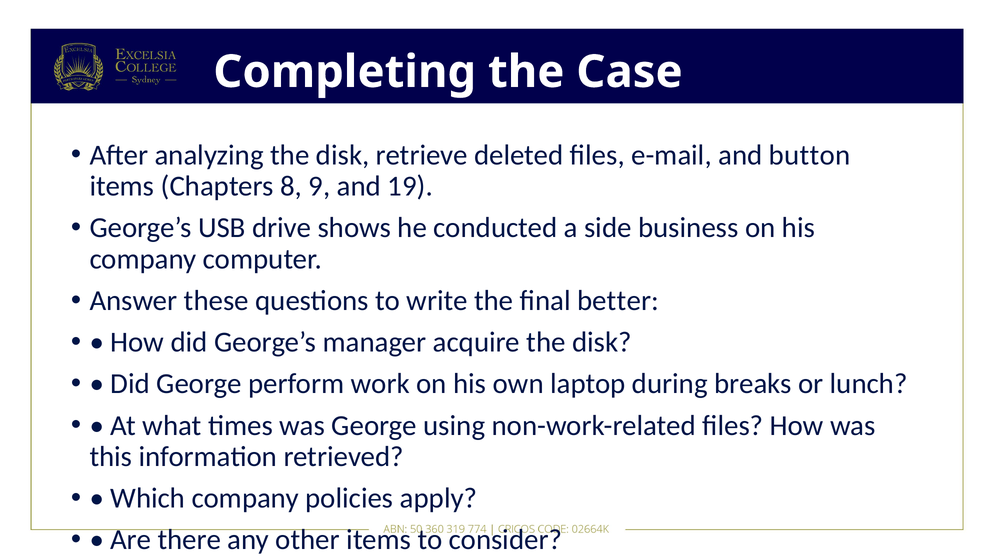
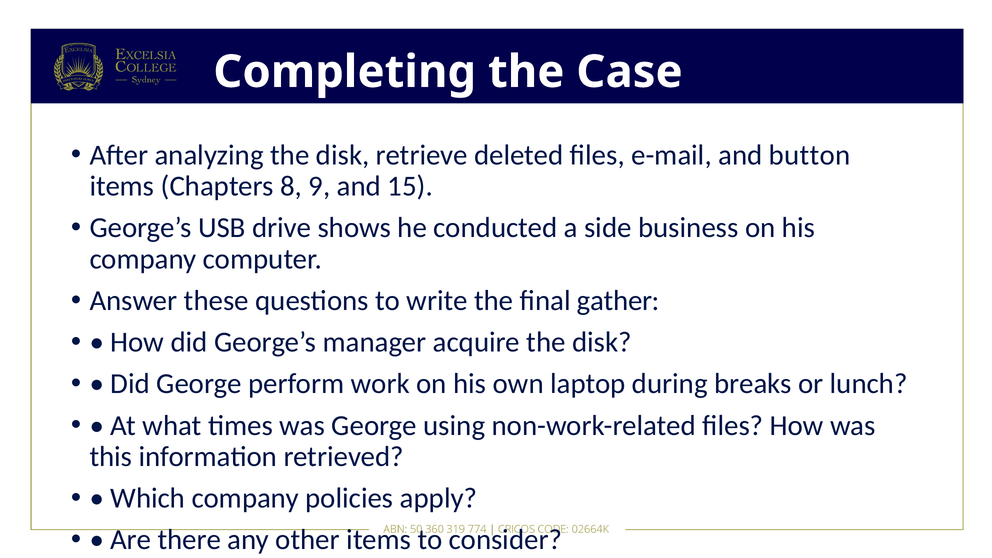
19: 19 -> 15
better: better -> gather
